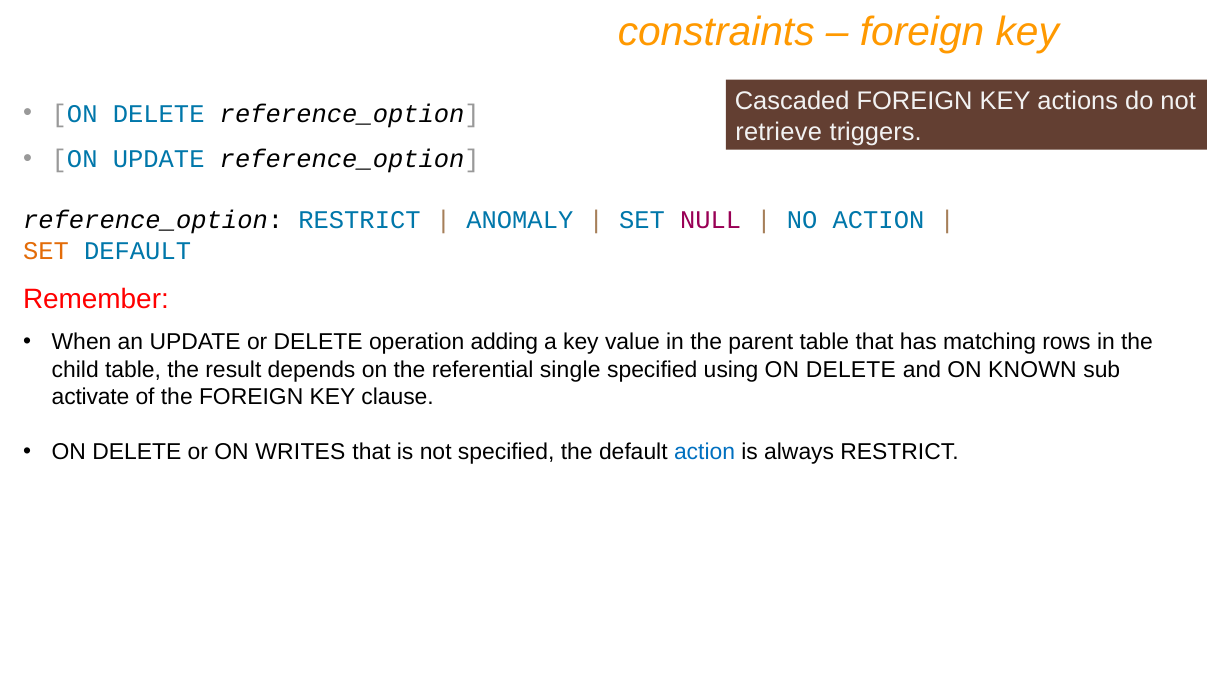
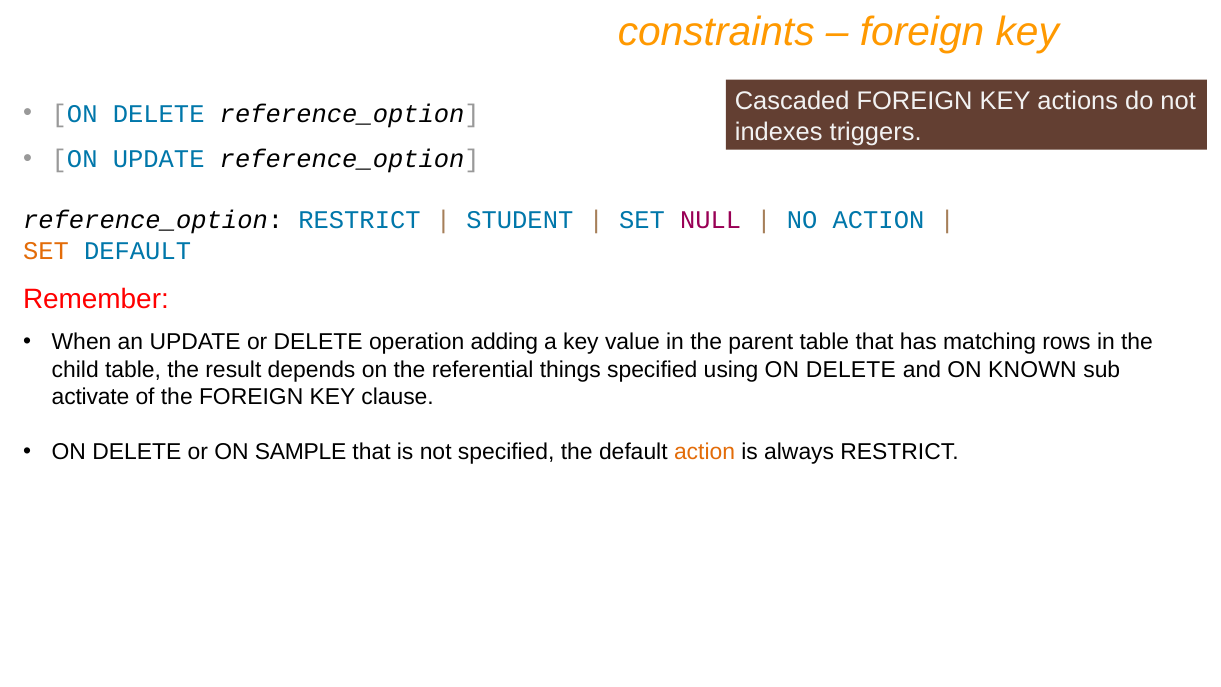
retrieve: retrieve -> indexes
ANOMALY: ANOMALY -> STUDENT
single: single -> things
WRITES: WRITES -> SAMPLE
action at (705, 452) colour: blue -> orange
